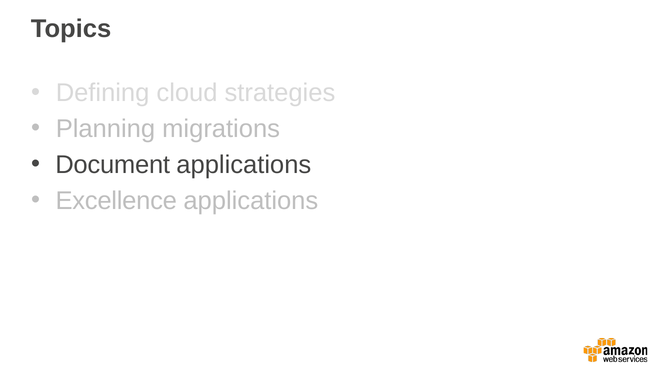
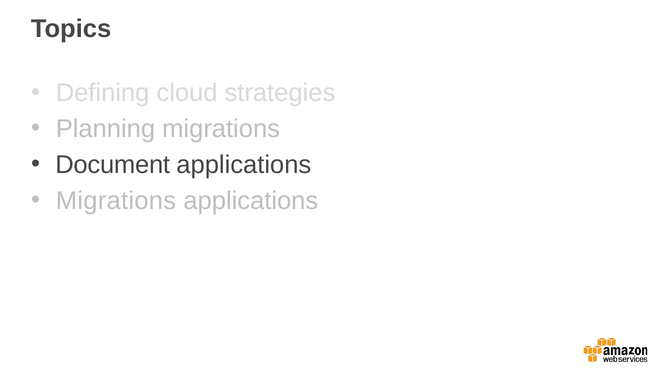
Excellence at (116, 201): Excellence -> Migrations
